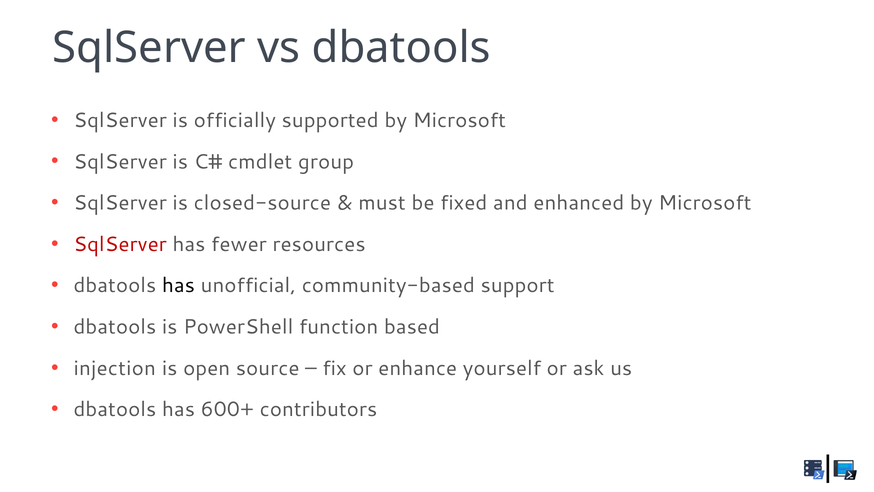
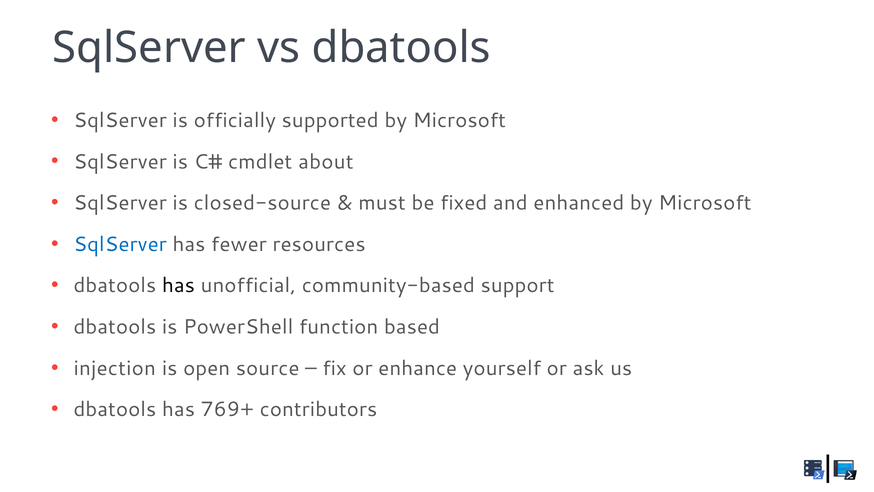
group: group -> about
SqlServer at (120, 244) colour: red -> blue
600+: 600+ -> 769+
